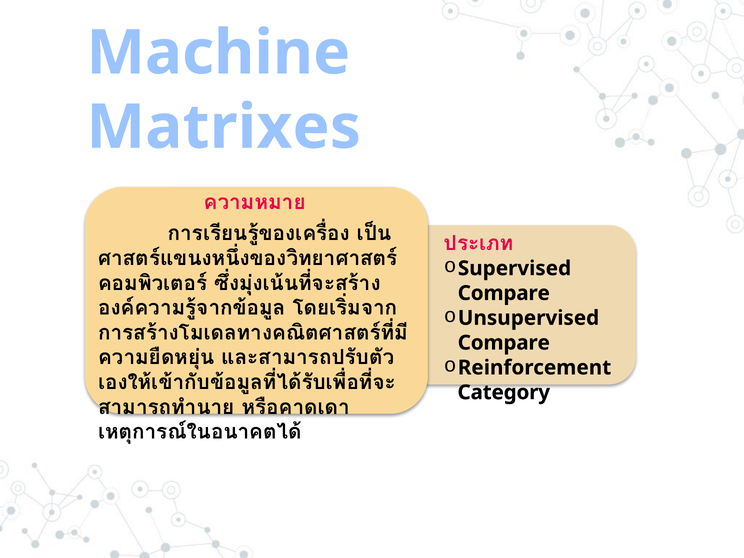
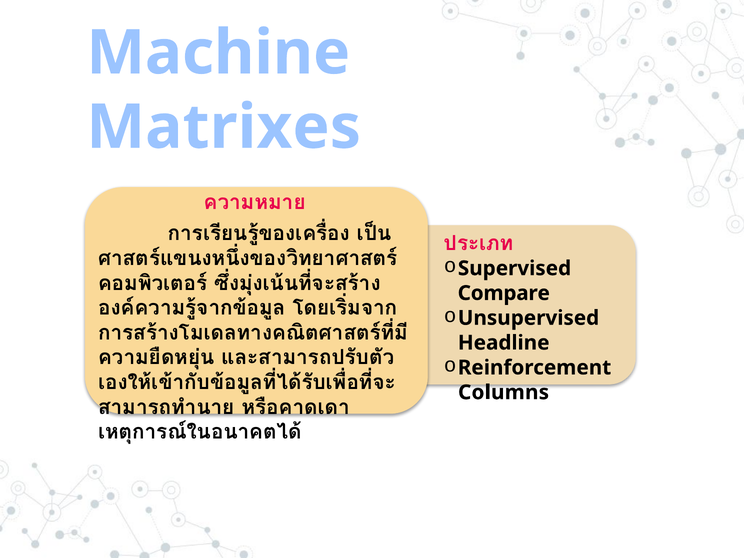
Compare at (504, 343): Compare -> Headline
Category: Category -> Columns
